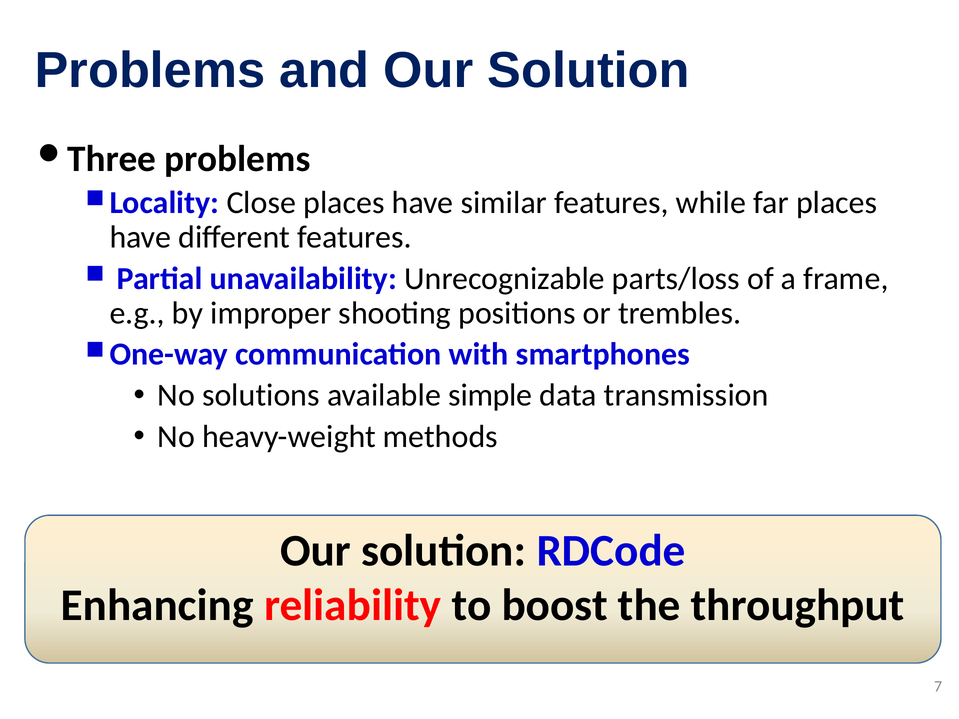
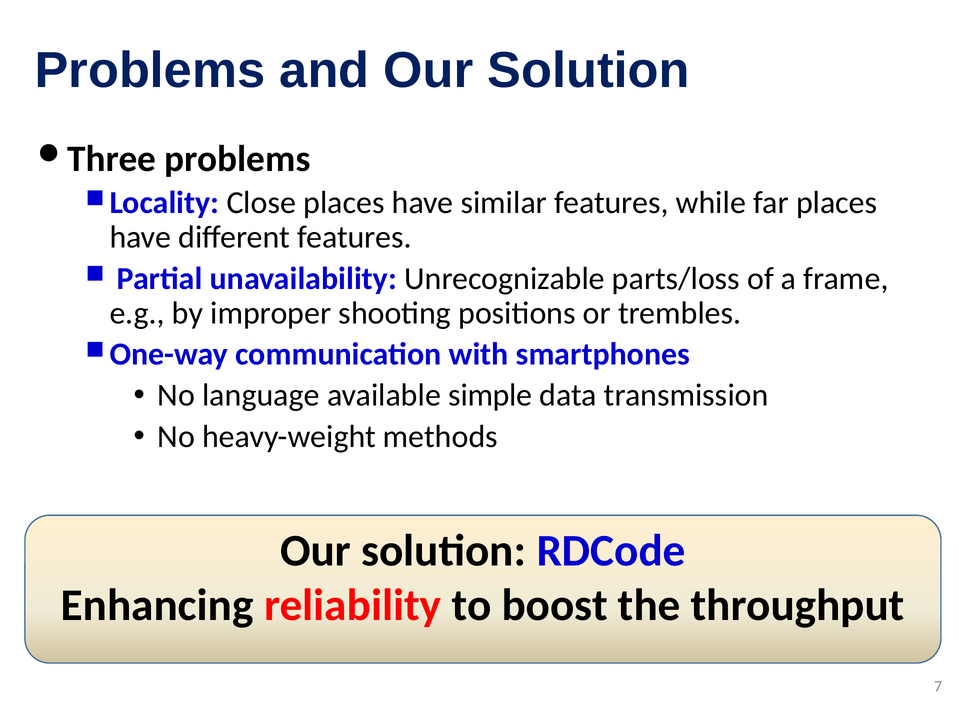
solutions: solutions -> language
